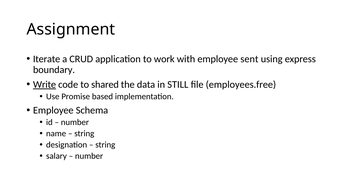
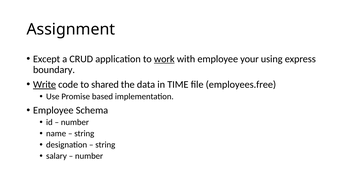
Iterate: Iterate -> Except
work underline: none -> present
sent: sent -> your
STILL: STILL -> TIME
